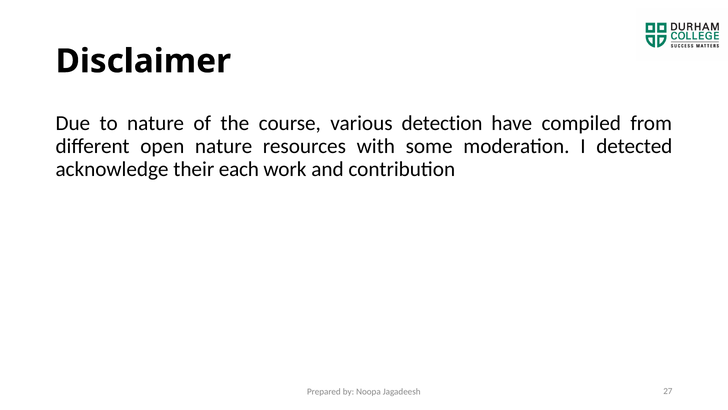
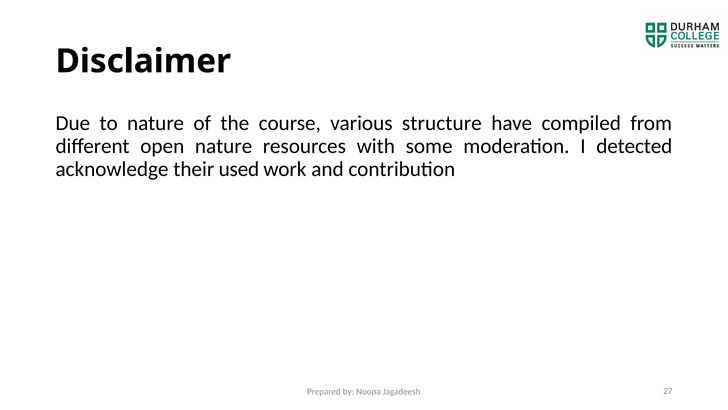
detection: detection -> structure
each: each -> used
